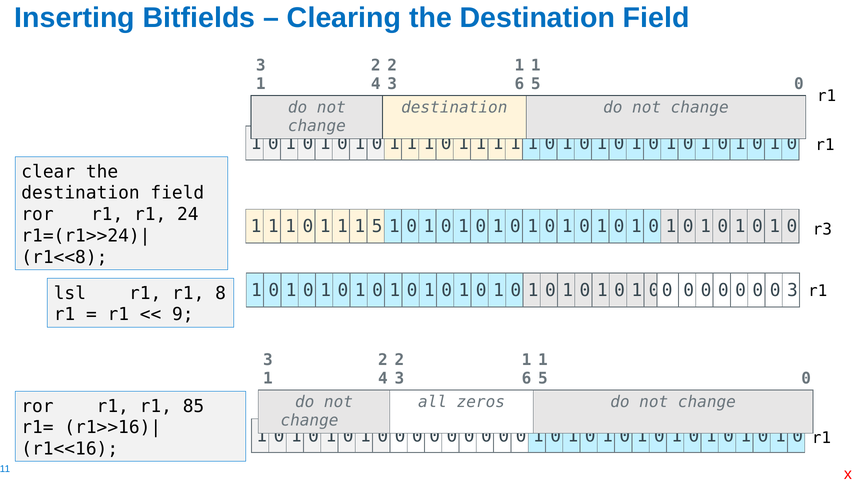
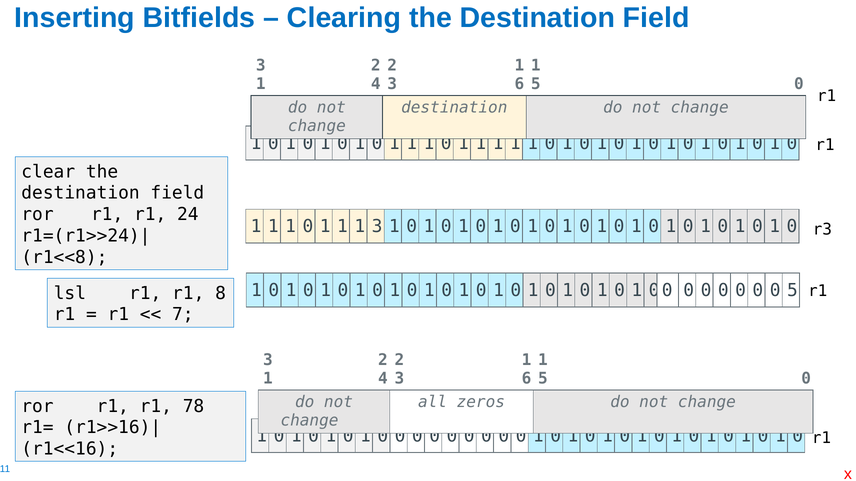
1 1 5: 5 -> 3
0 3: 3 -> 5
9: 9 -> 7
85: 85 -> 78
